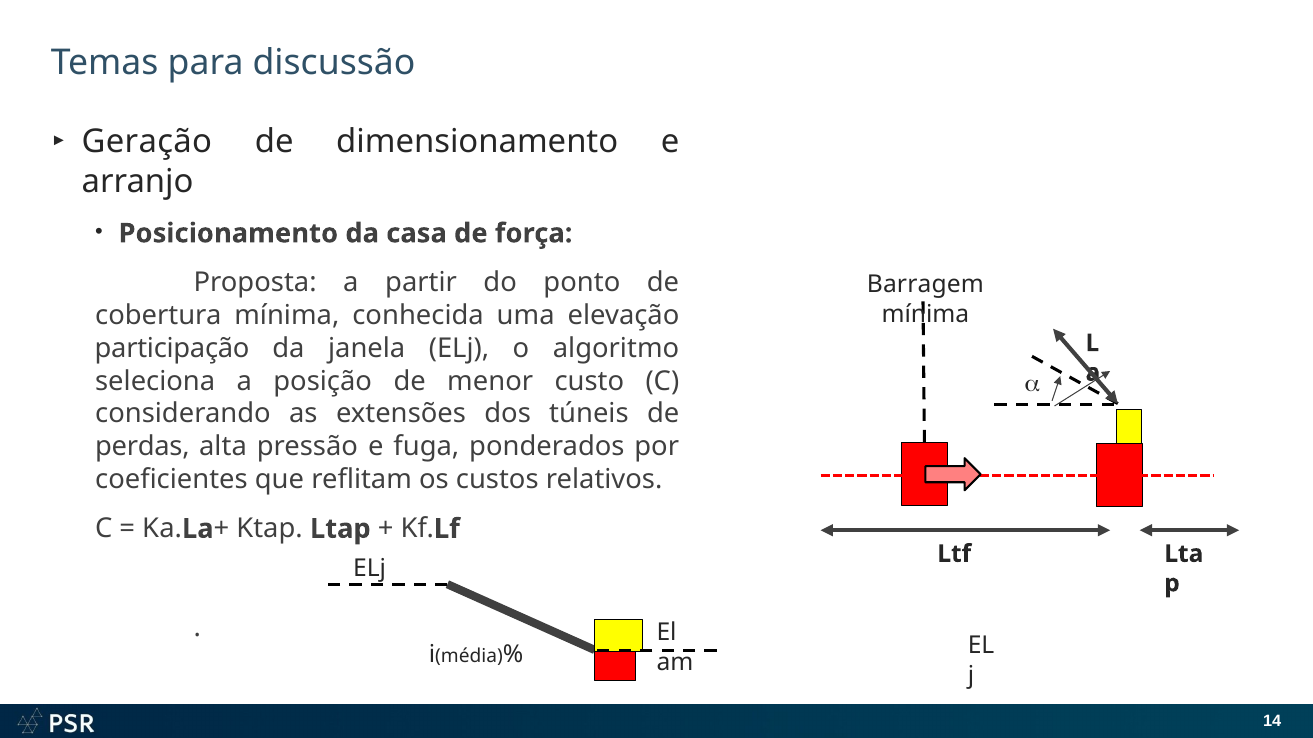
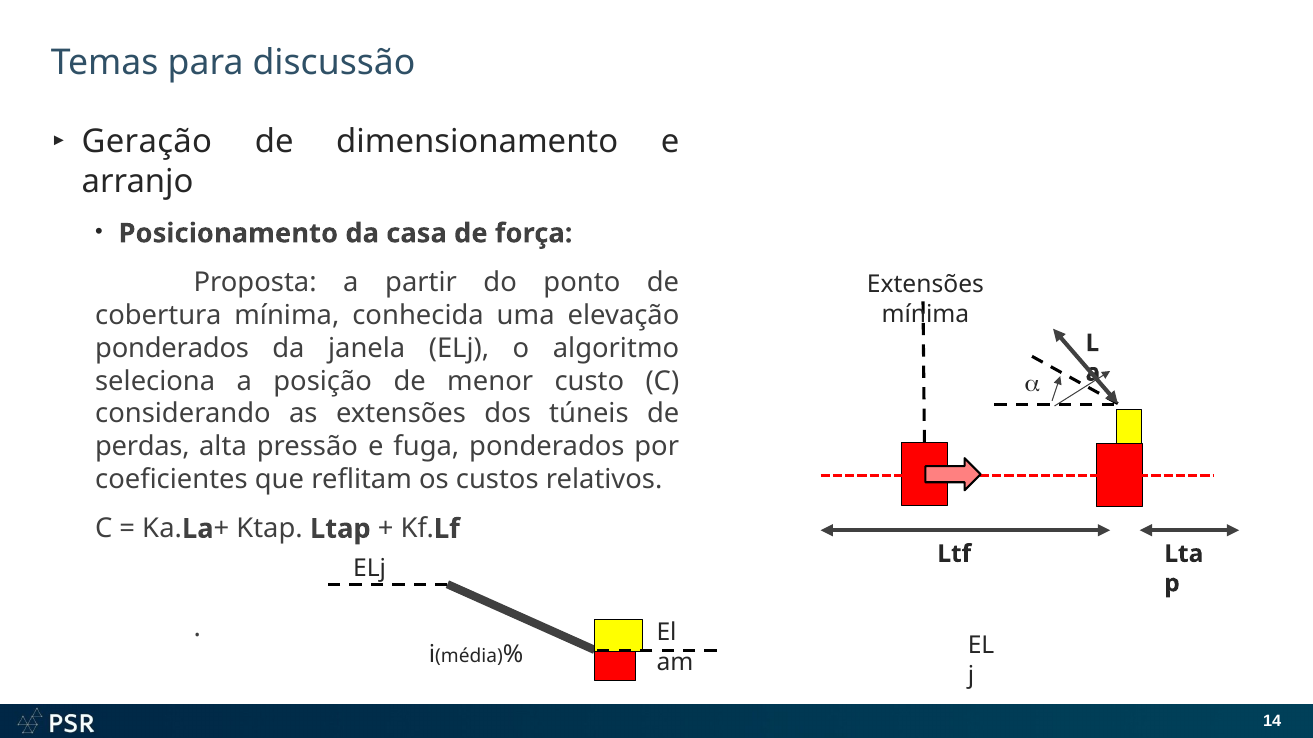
Barragem at (925, 285): Barragem -> Extensões
participação at (172, 348): participação -> ponderados
